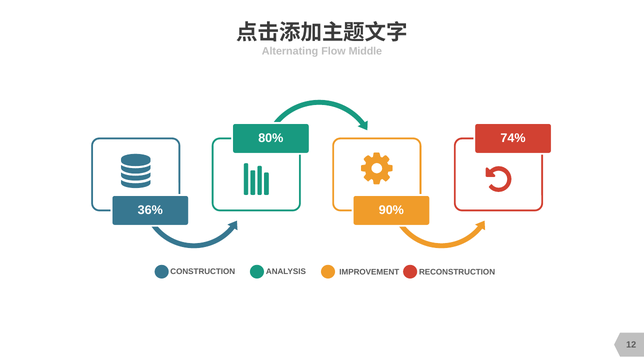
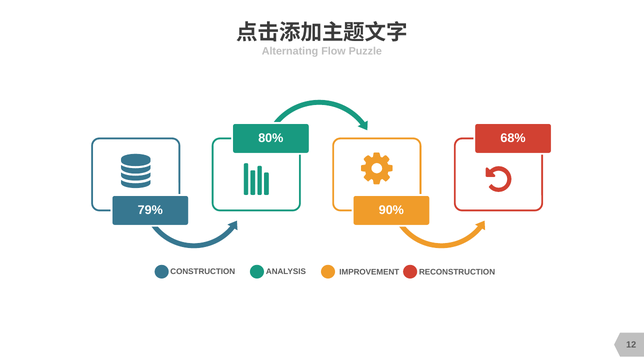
Middle: Middle -> Puzzle
74%: 74% -> 68%
36%: 36% -> 79%
